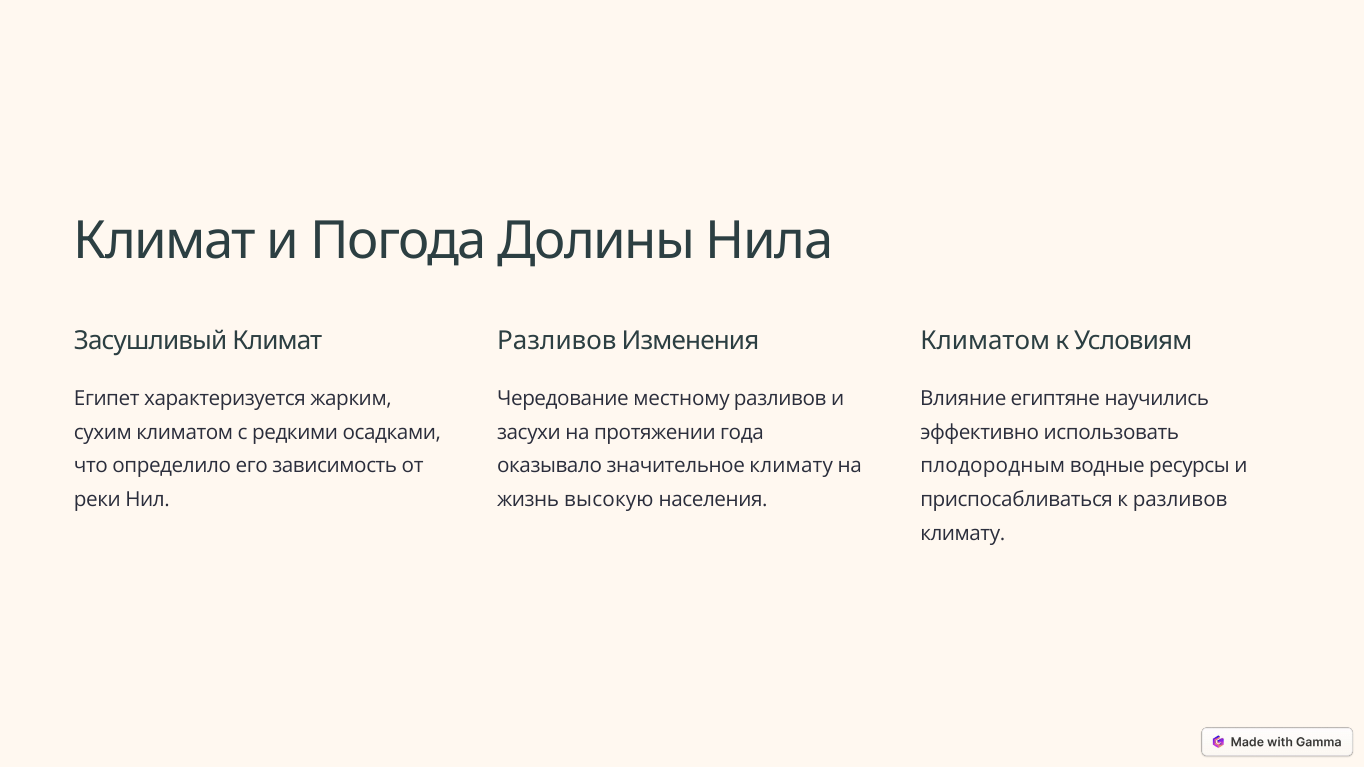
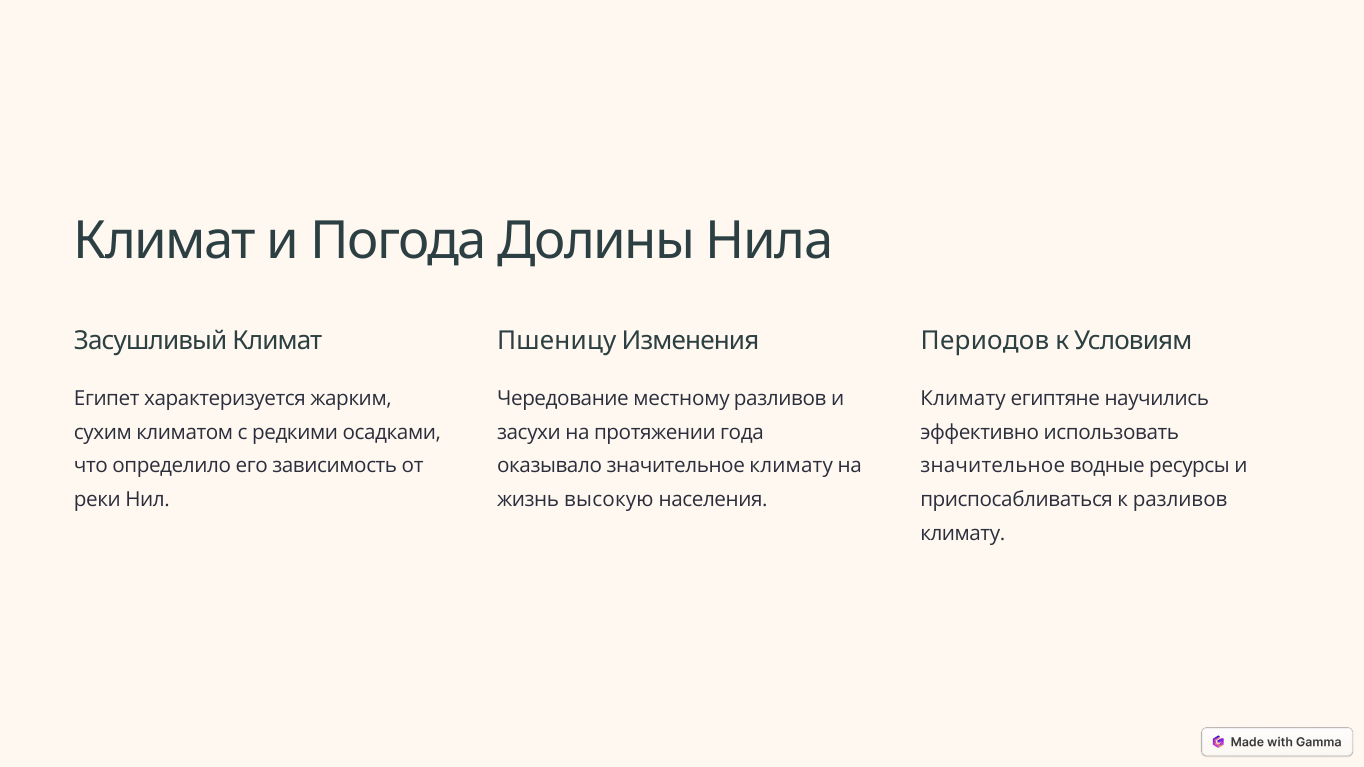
Разливов at (557, 341): Разливов -> Пшеницу
Климатом at (985, 341): Климатом -> Периодов
Влияние at (963, 399): Влияние -> Климату
плодородным at (993, 466): плодородным -> значительное
